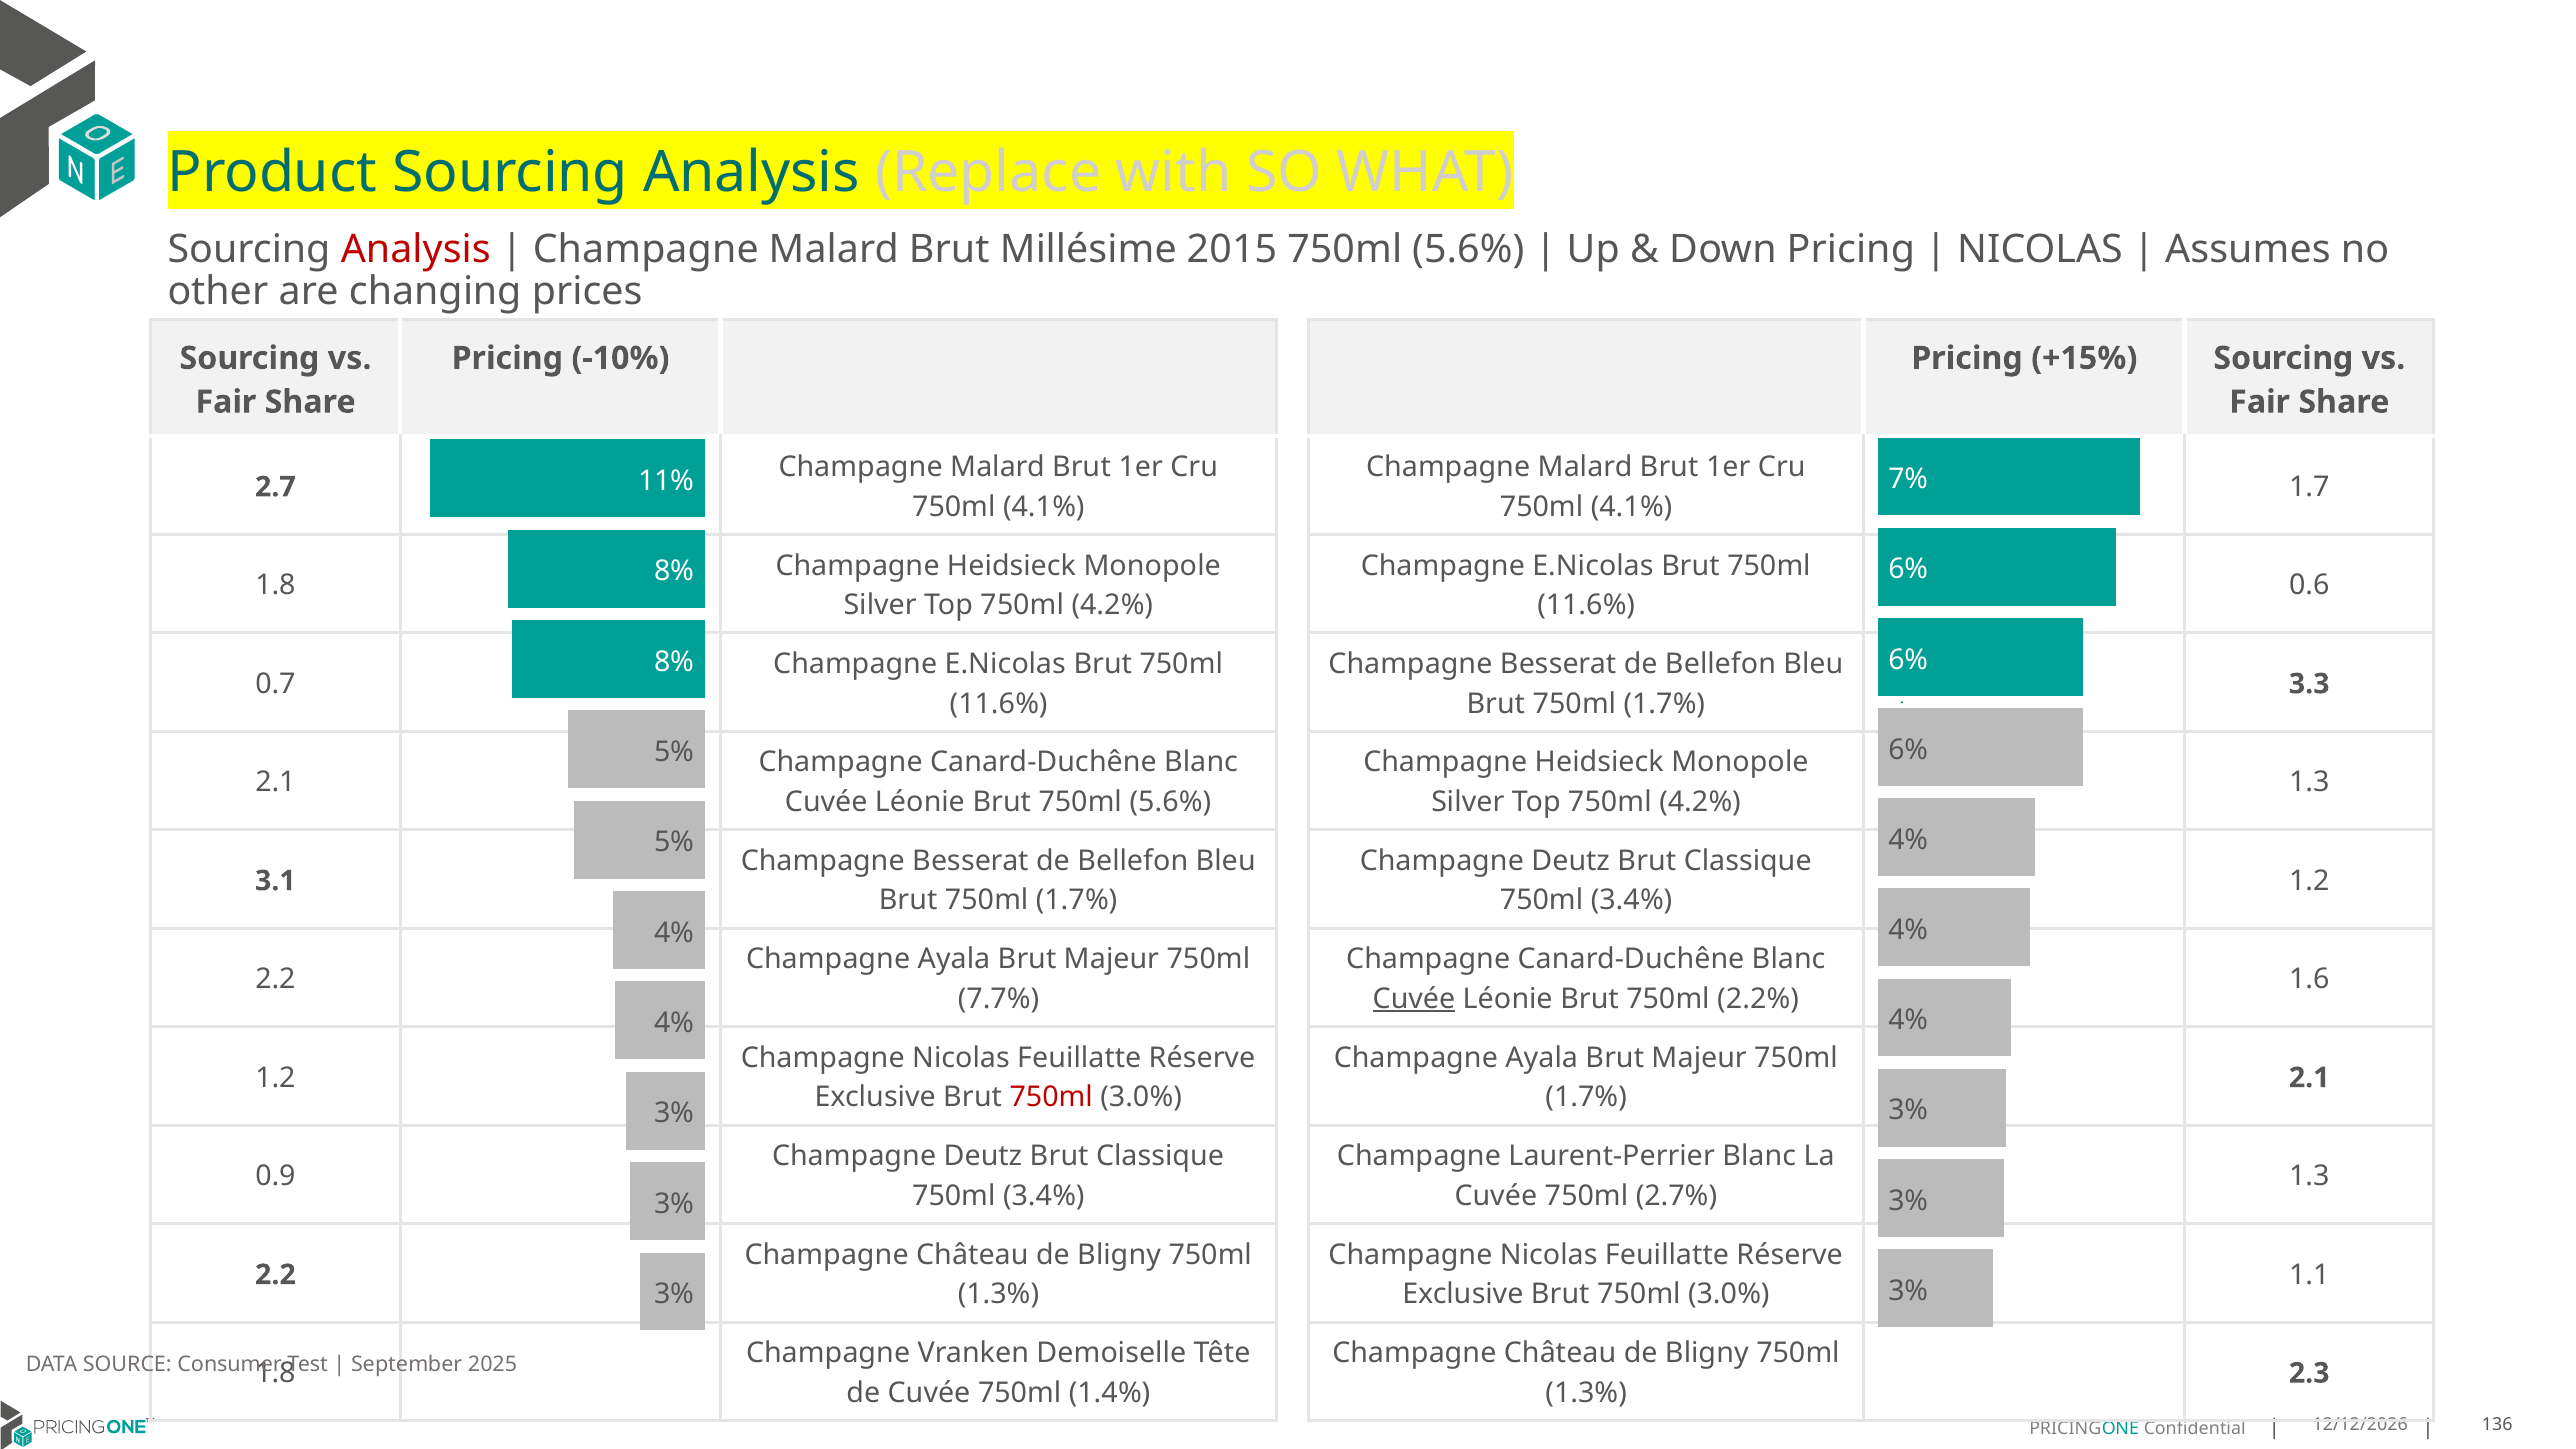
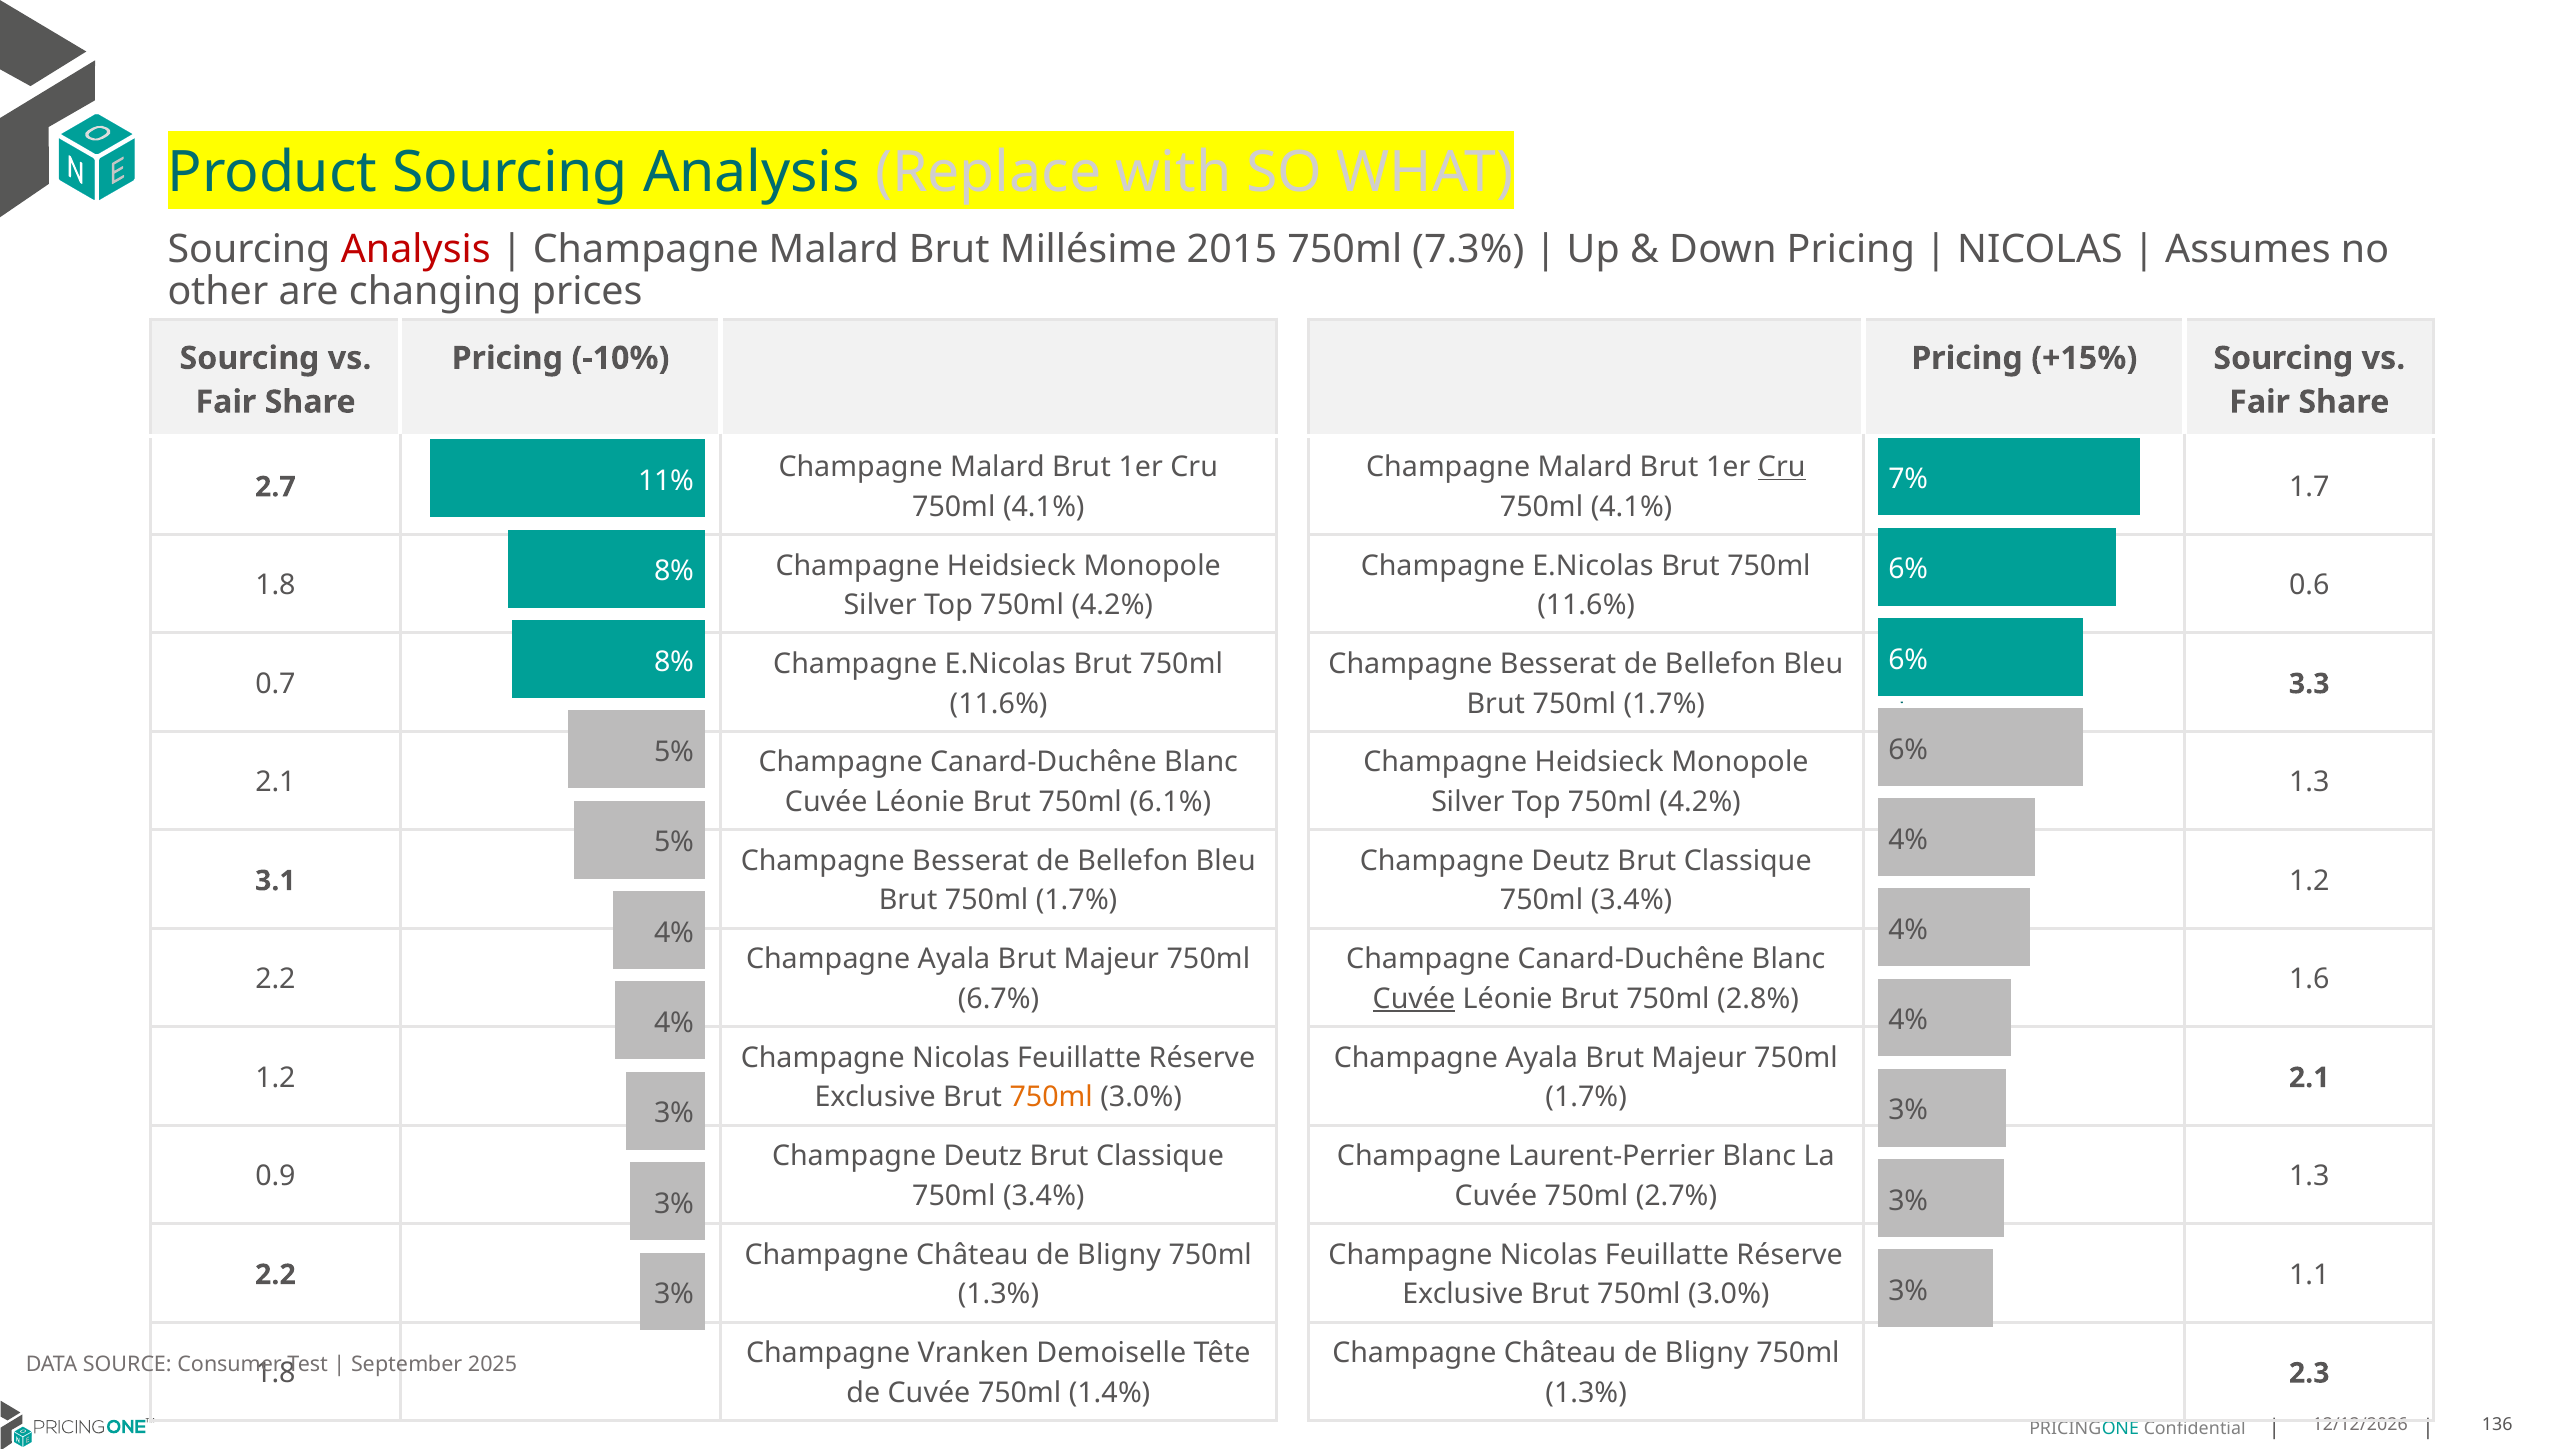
2015 750ml 5.6%: 5.6% -> 7.3%
Cru at (1782, 467) underline: none -> present
Brut 750ml 5.6%: 5.6% -> 6.1%
7.7%: 7.7% -> 6.7%
2.2%: 2.2% -> 2.8%
750ml at (1051, 1098) colour: red -> orange
